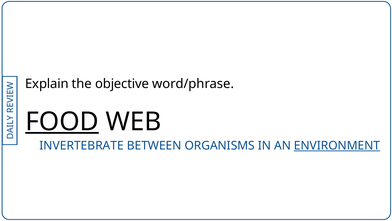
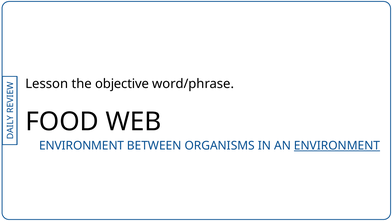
Explain: Explain -> Lesson
FOOD underline: present -> none
INVERTEBRATE at (82, 145): INVERTEBRATE -> ENVIRONMENT
